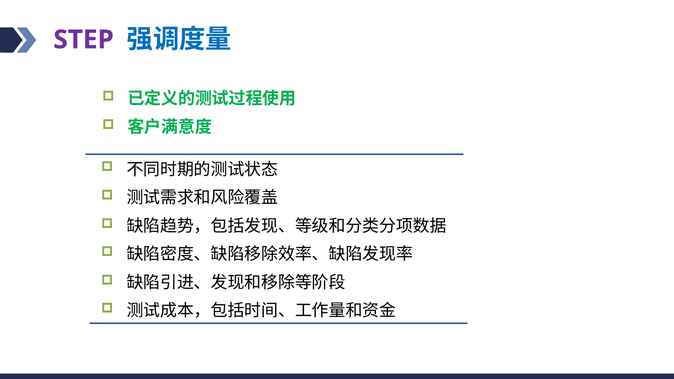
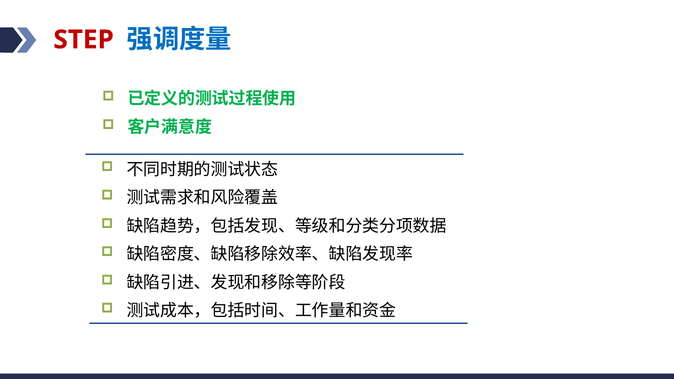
STEP colour: purple -> red
